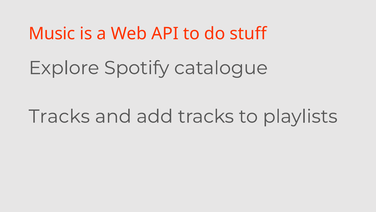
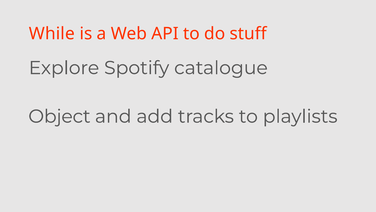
Music: Music -> While
Tracks at (59, 116): Tracks -> Object
